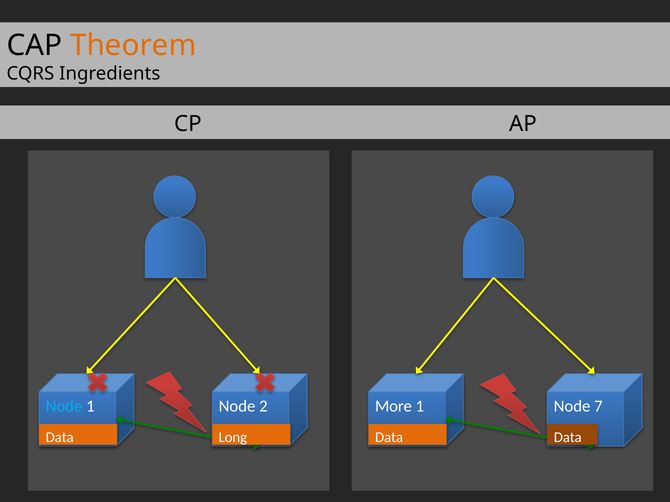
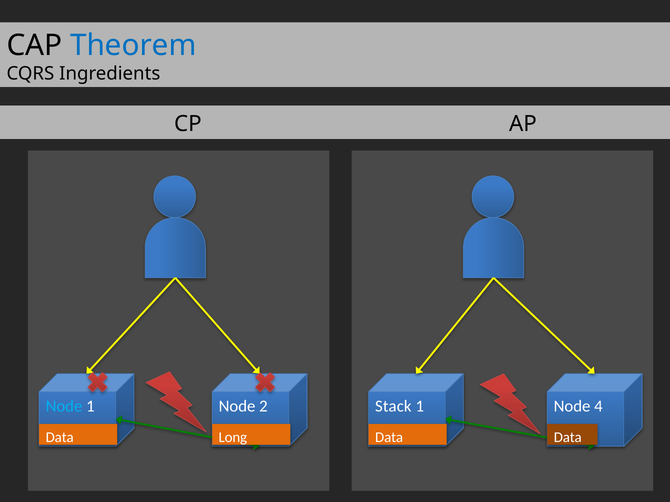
Theorem colour: orange -> blue
More: More -> Stack
7: 7 -> 4
